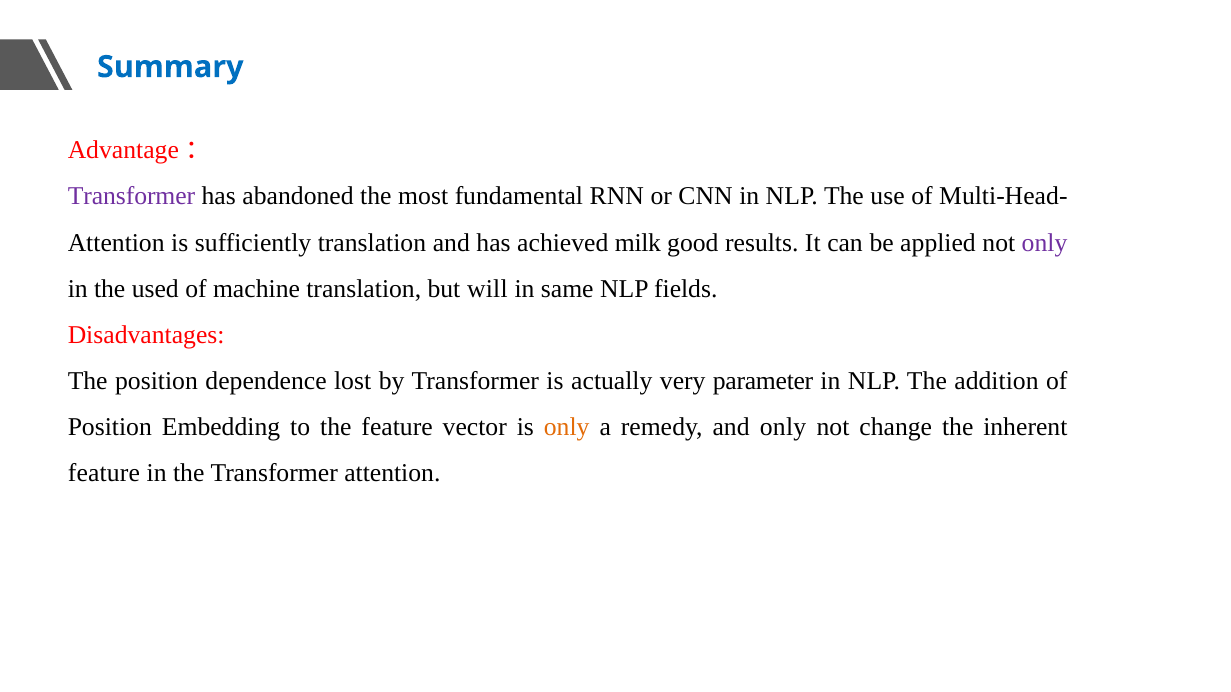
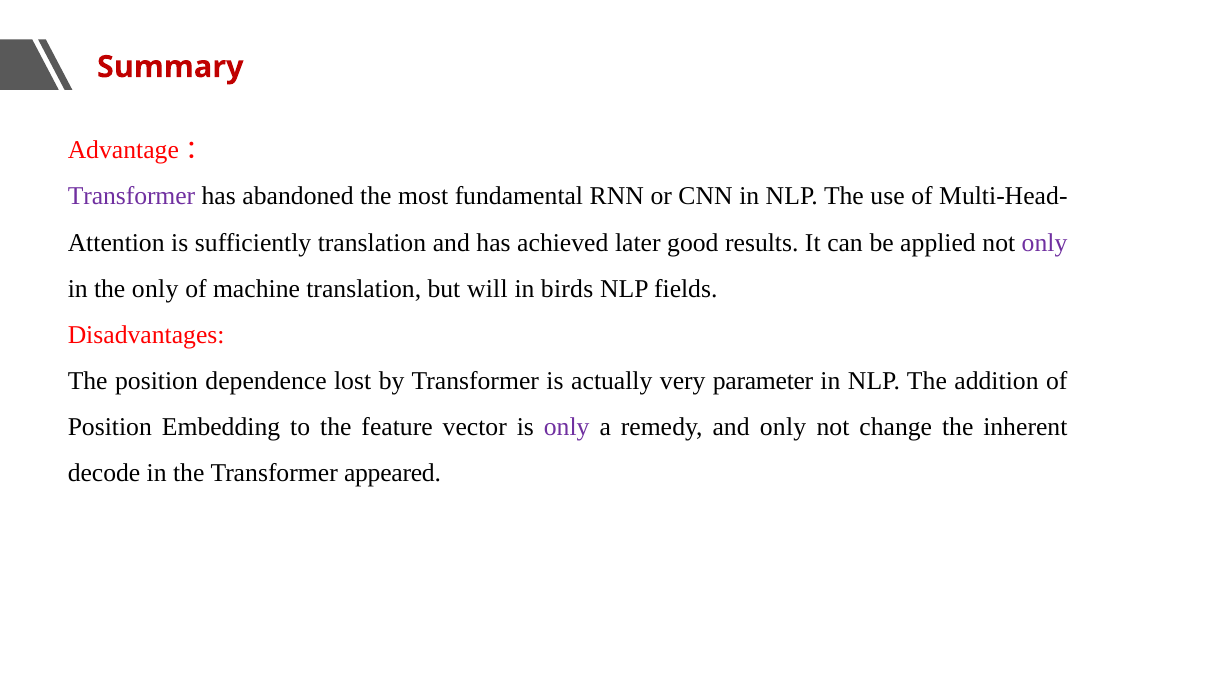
Summary colour: blue -> red
milk: milk -> later
the used: used -> only
same: same -> birds
only at (567, 427) colour: orange -> purple
feature at (104, 474): feature -> decode
Transformer attention: attention -> appeared
